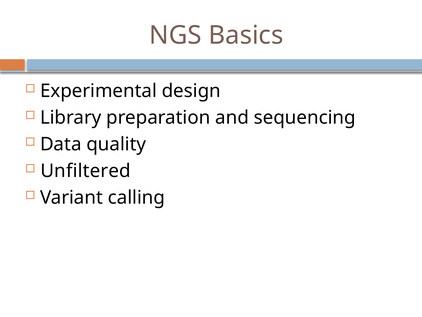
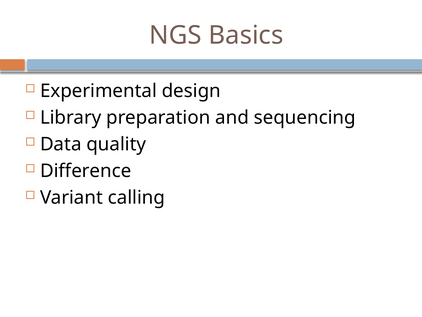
Unfiltered: Unfiltered -> Difference
